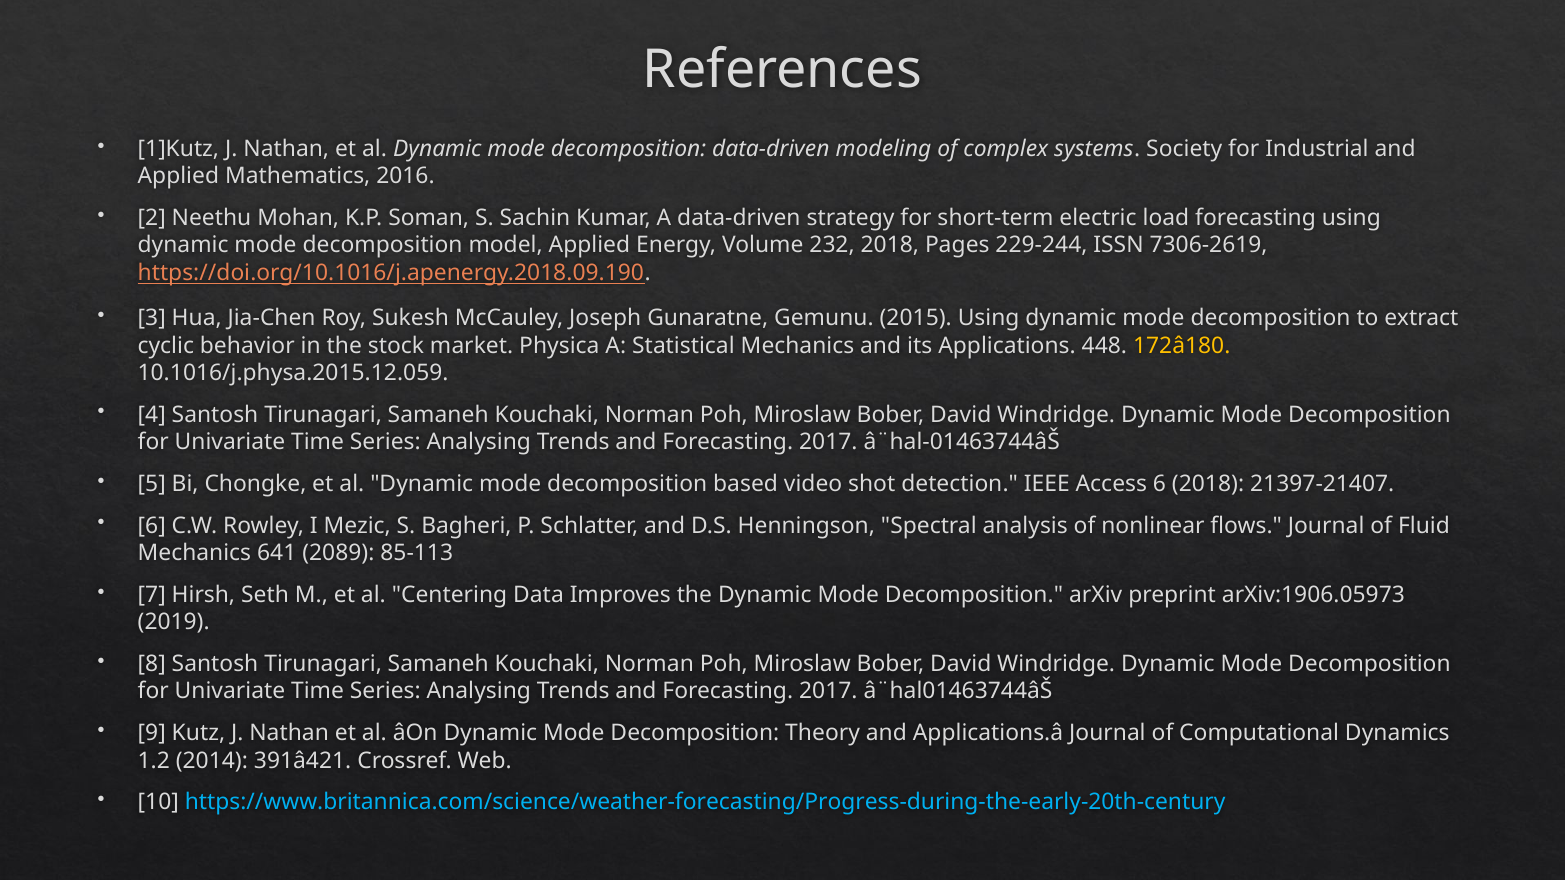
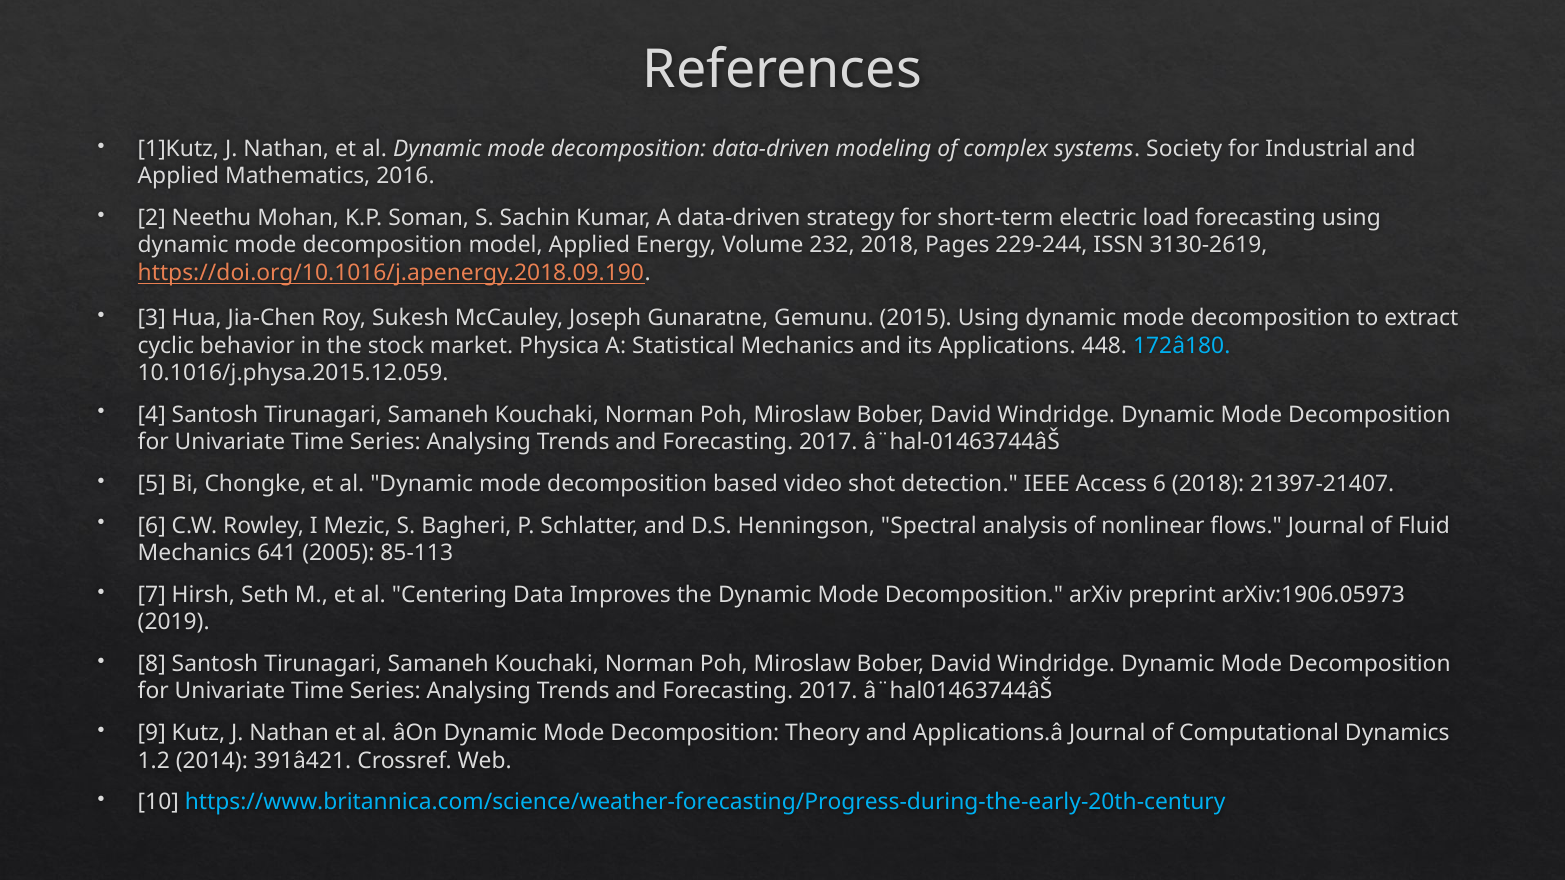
7306-2619: 7306-2619 -> 3130-2619
172â180 colour: yellow -> light blue
2089: 2089 -> 2005
